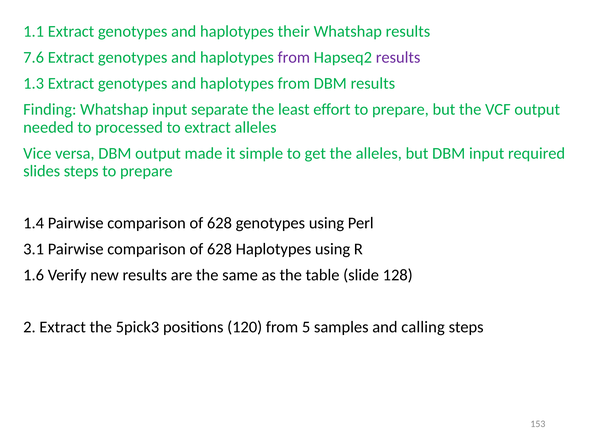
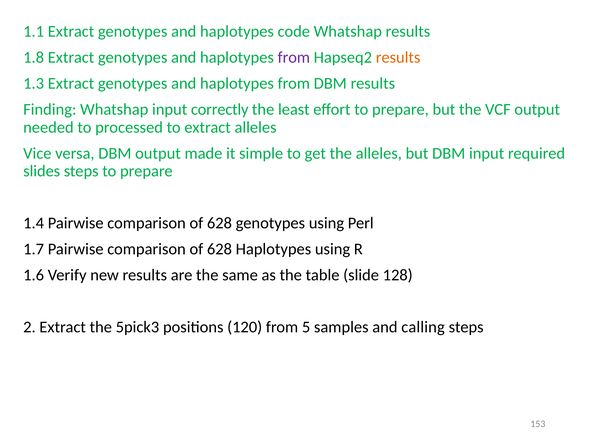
their: their -> code
7.6: 7.6 -> 1.8
results at (398, 58) colour: purple -> orange
separate: separate -> correctly
3.1: 3.1 -> 1.7
